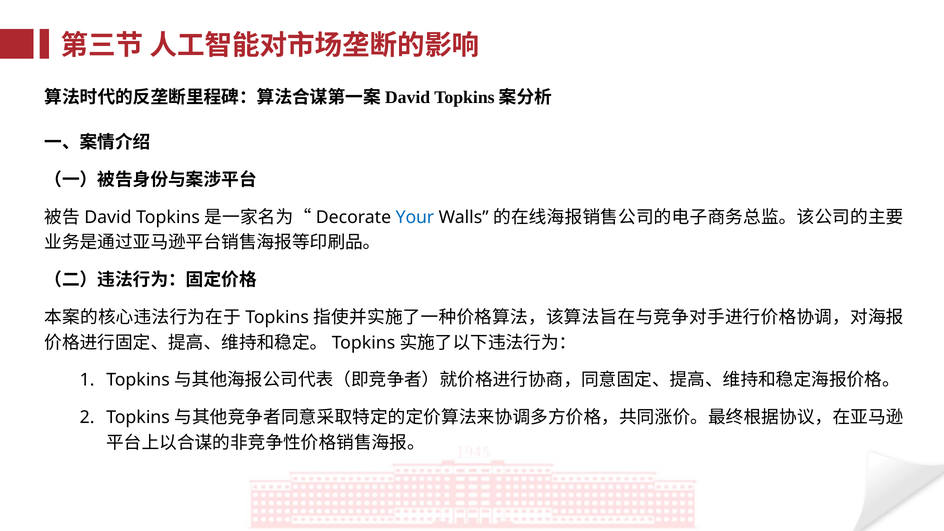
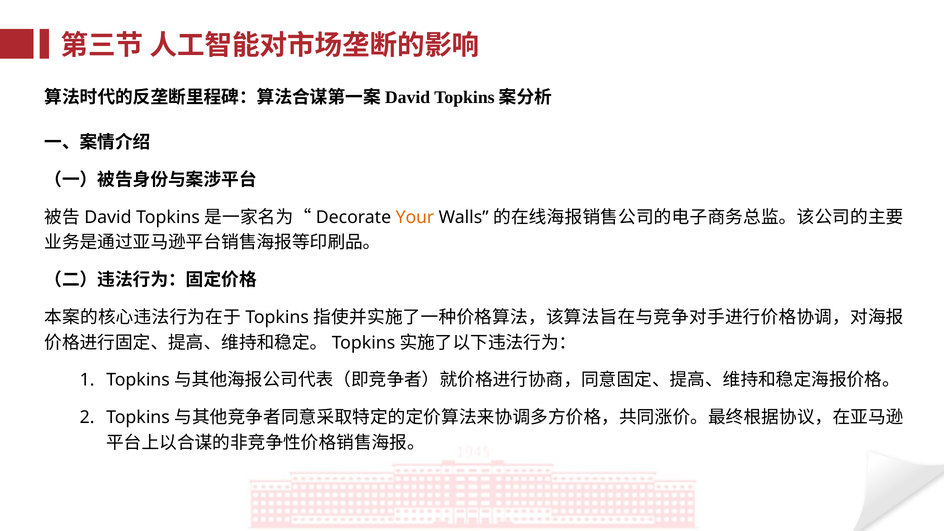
Your colour: blue -> orange
